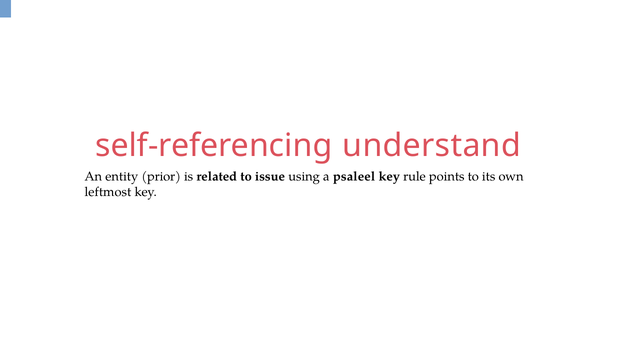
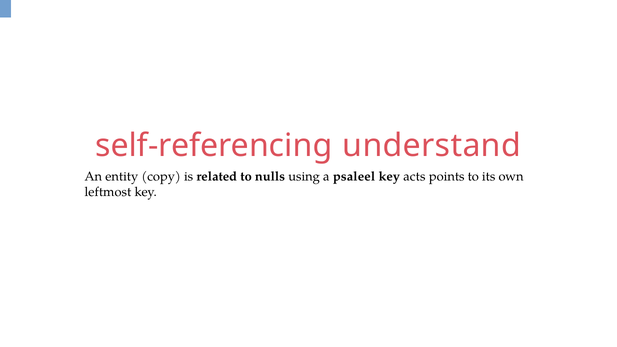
prior: prior -> copy
issue: issue -> nulls
rule: rule -> acts
